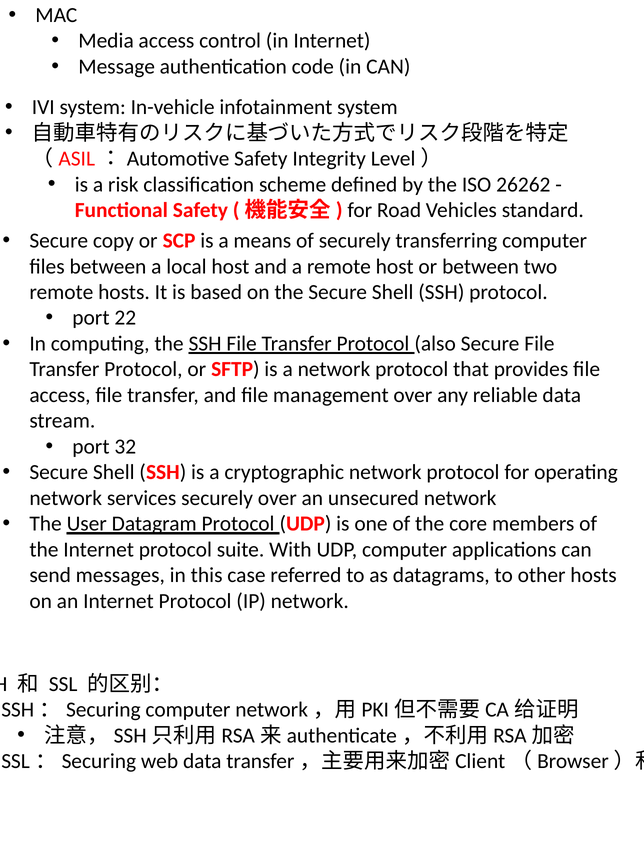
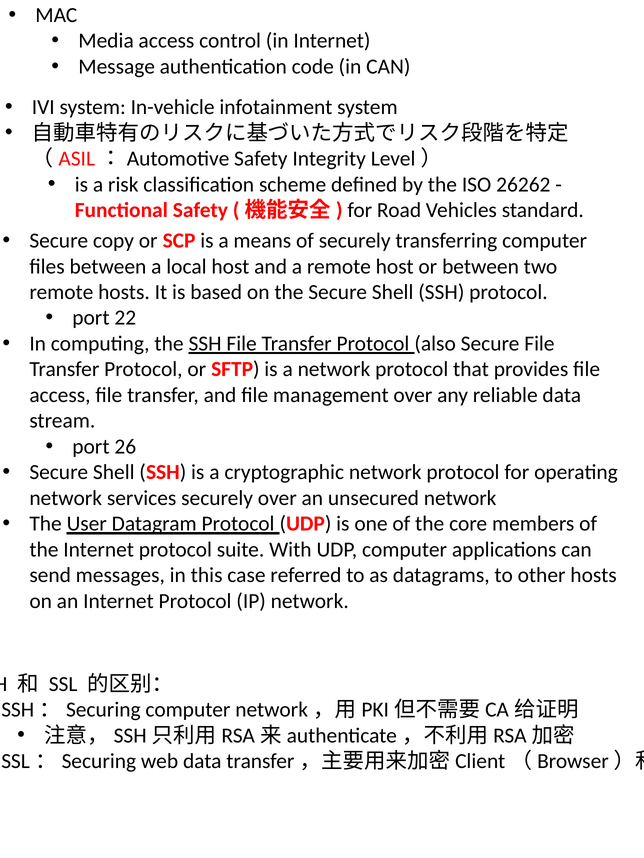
32: 32 -> 26
